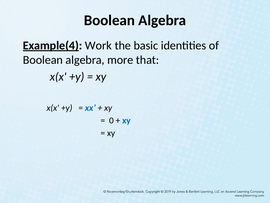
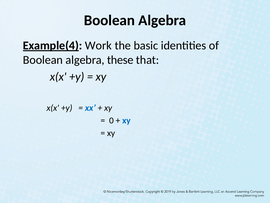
more: more -> these
